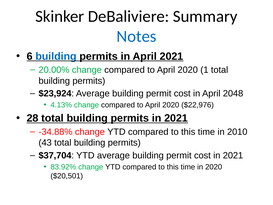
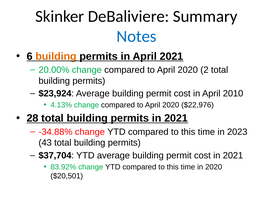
building at (56, 56) colour: blue -> orange
1: 1 -> 2
2048: 2048 -> 2010
2010: 2010 -> 2023
